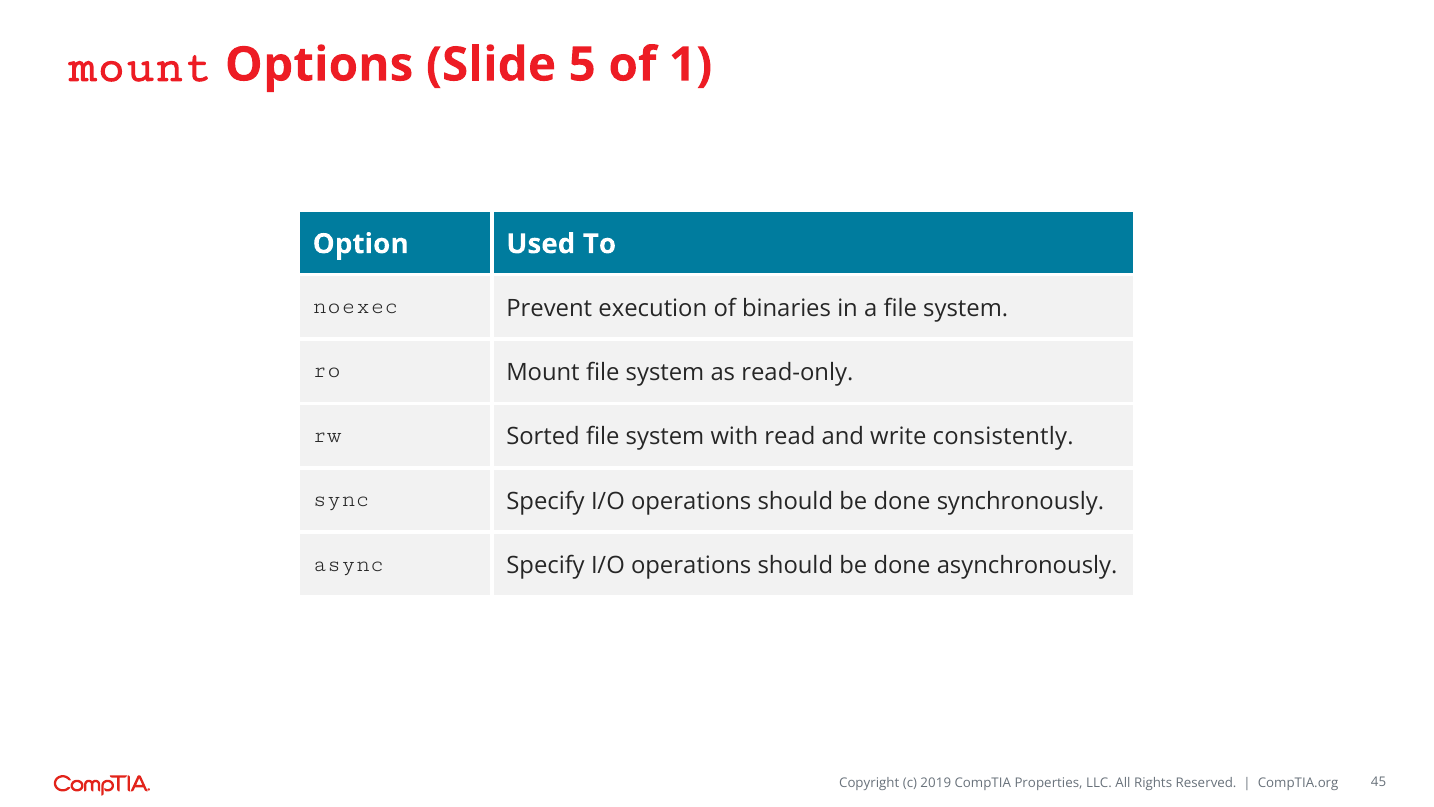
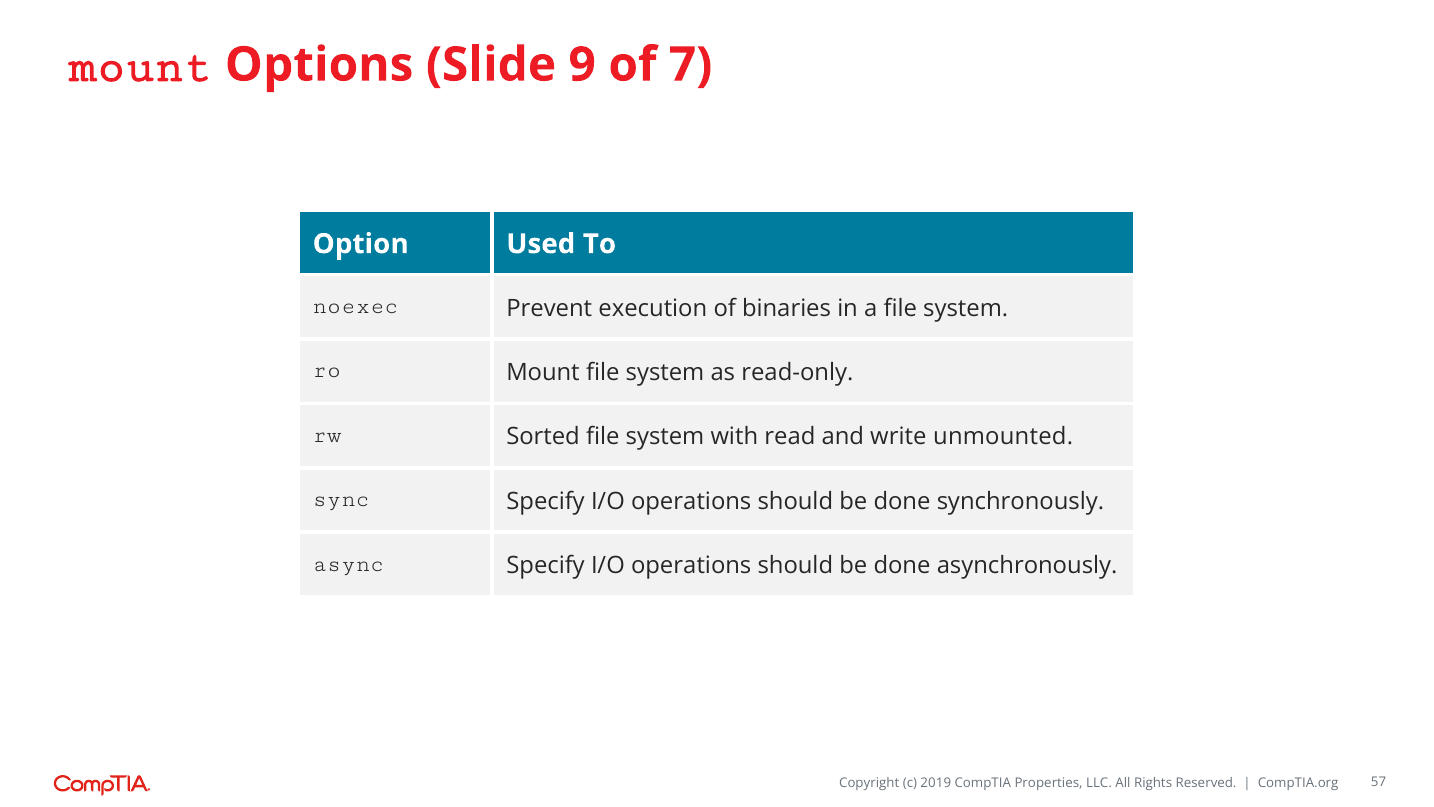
5: 5 -> 9
1: 1 -> 7
consistently: consistently -> unmounted
45: 45 -> 57
